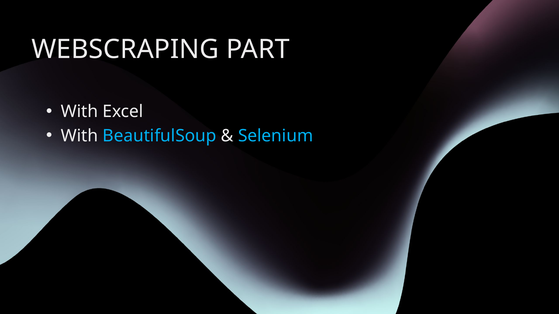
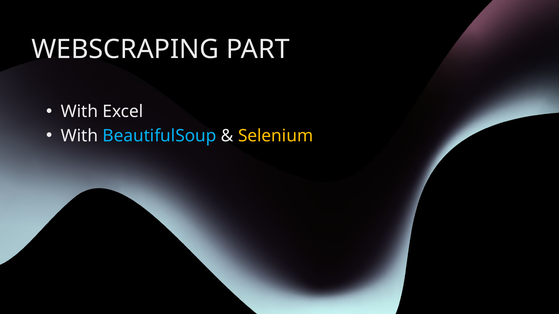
Selenium colour: light blue -> yellow
